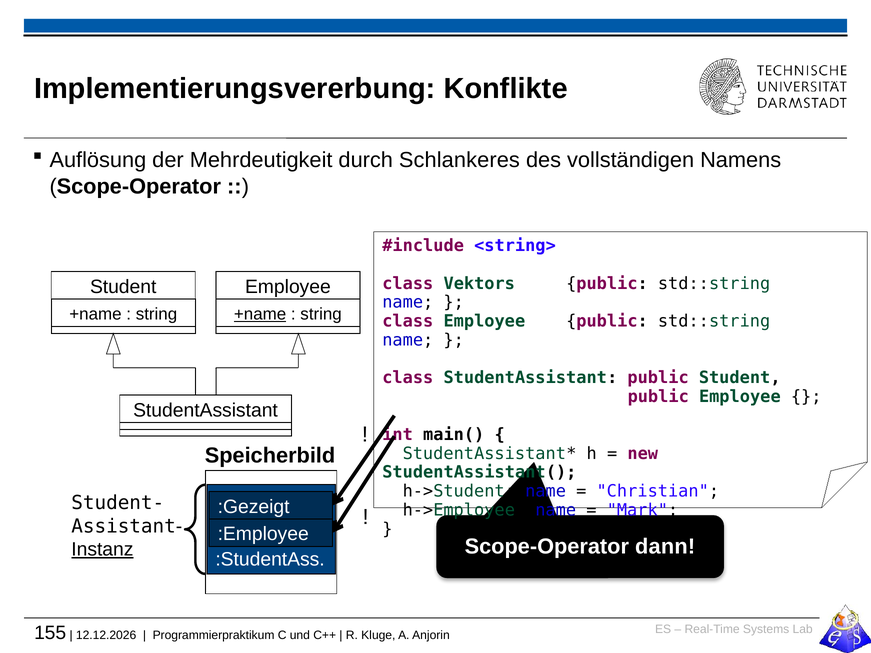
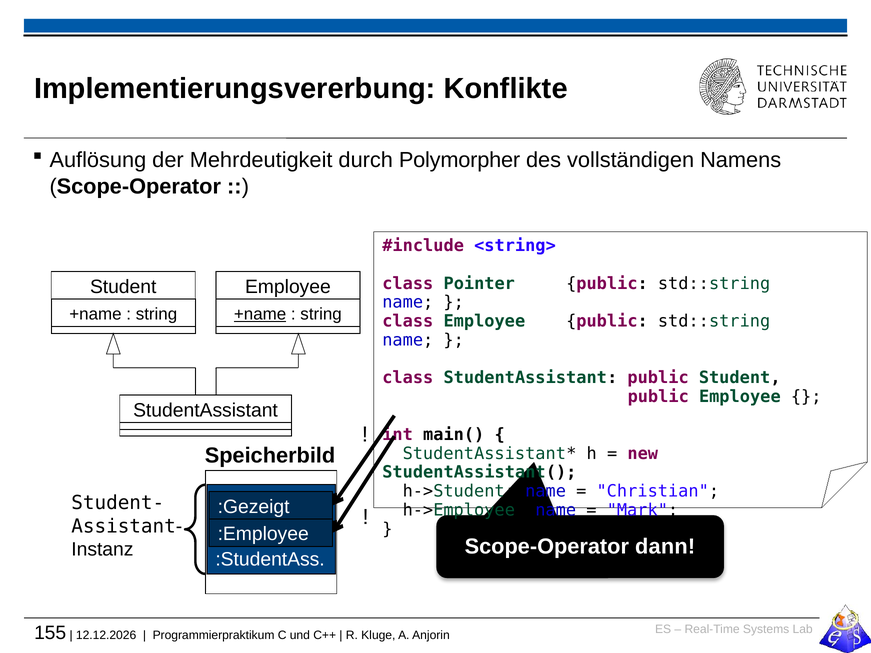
Schlankeres: Schlankeres -> Polymorpher
Vektors: Vektors -> Pointer
Instanz underline: present -> none
